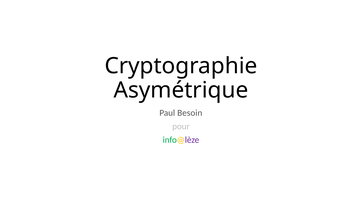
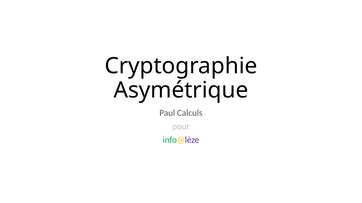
Besoin: Besoin -> Calculs
